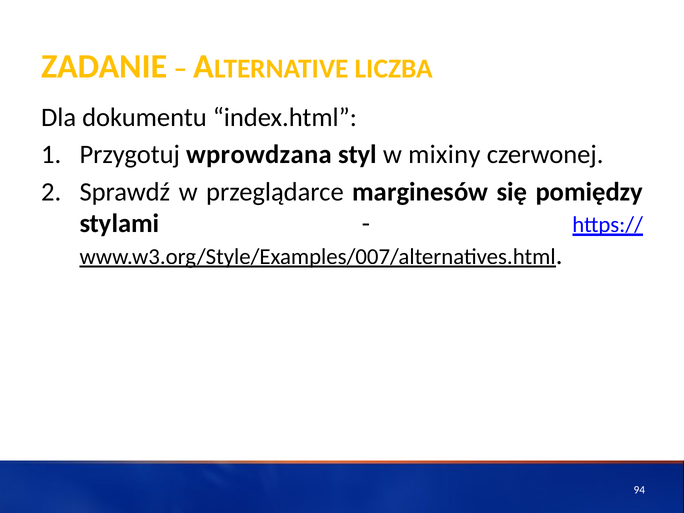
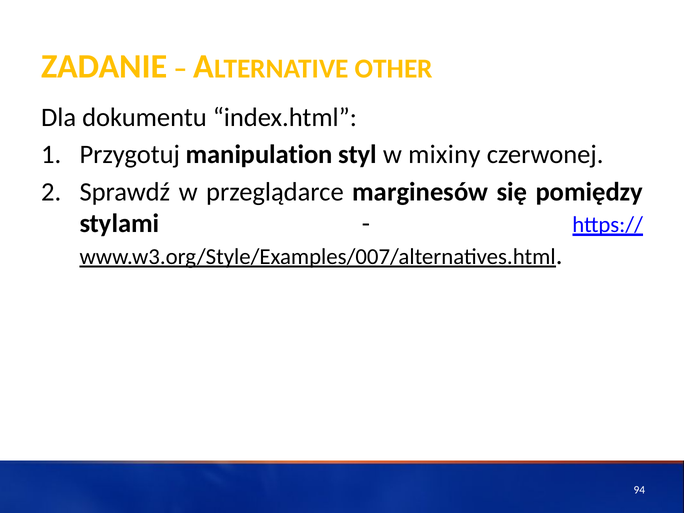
LICZBA: LICZBA -> OTHER
wprowdzana: wprowdzana -> manipulation
